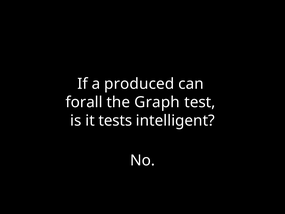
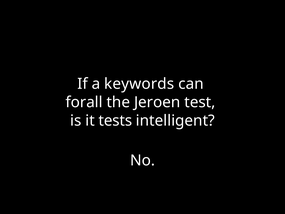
produced: produced -> keywords
Graph: Graph -> Jeroen
